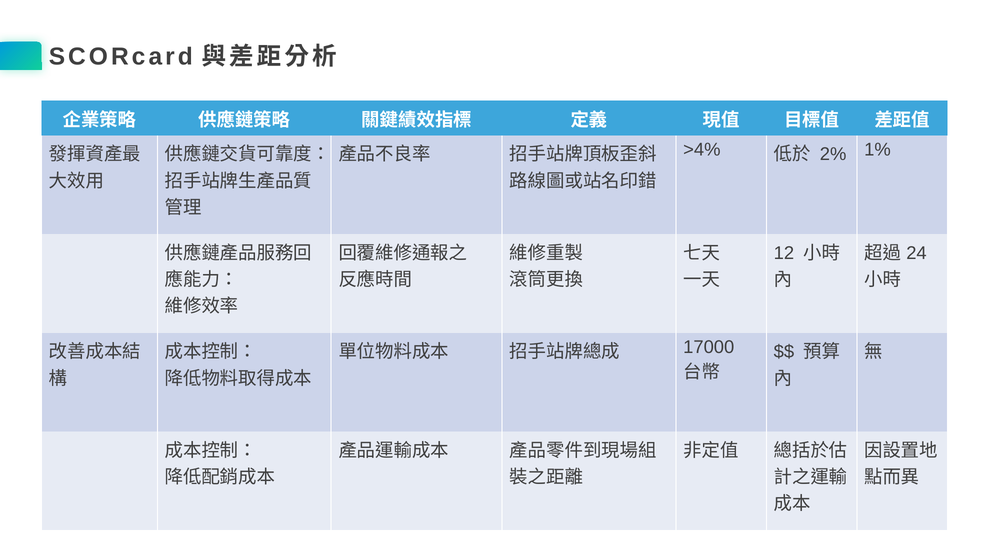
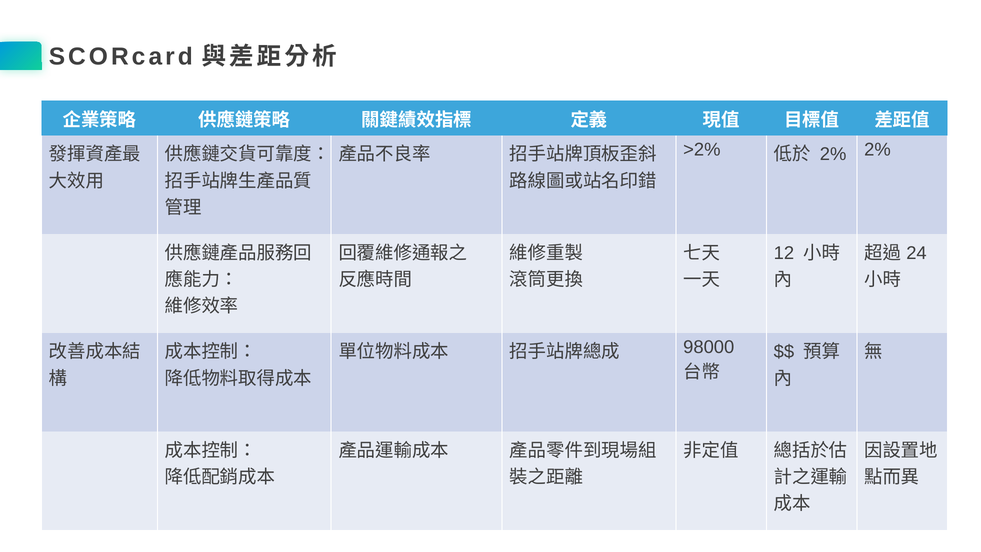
>4%: >4% -> >2%
2% 1%: 1% -> 2%
17000: 17000 -> 98000
